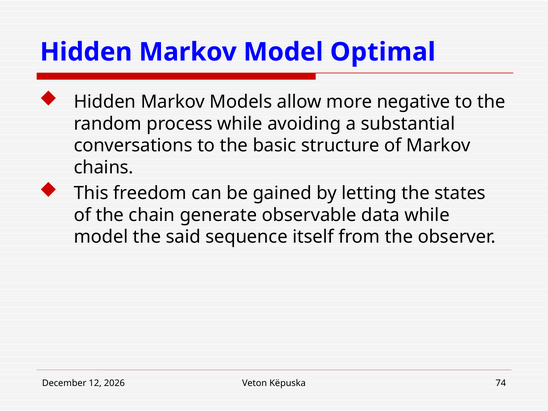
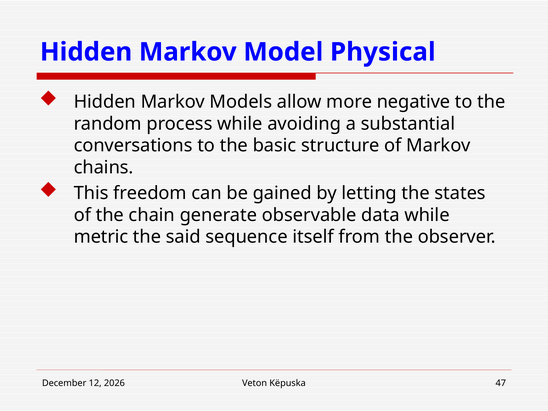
Optimal: Optimal -> Physical
model at (101, 237): model -> metric
74: 74 -> 47
